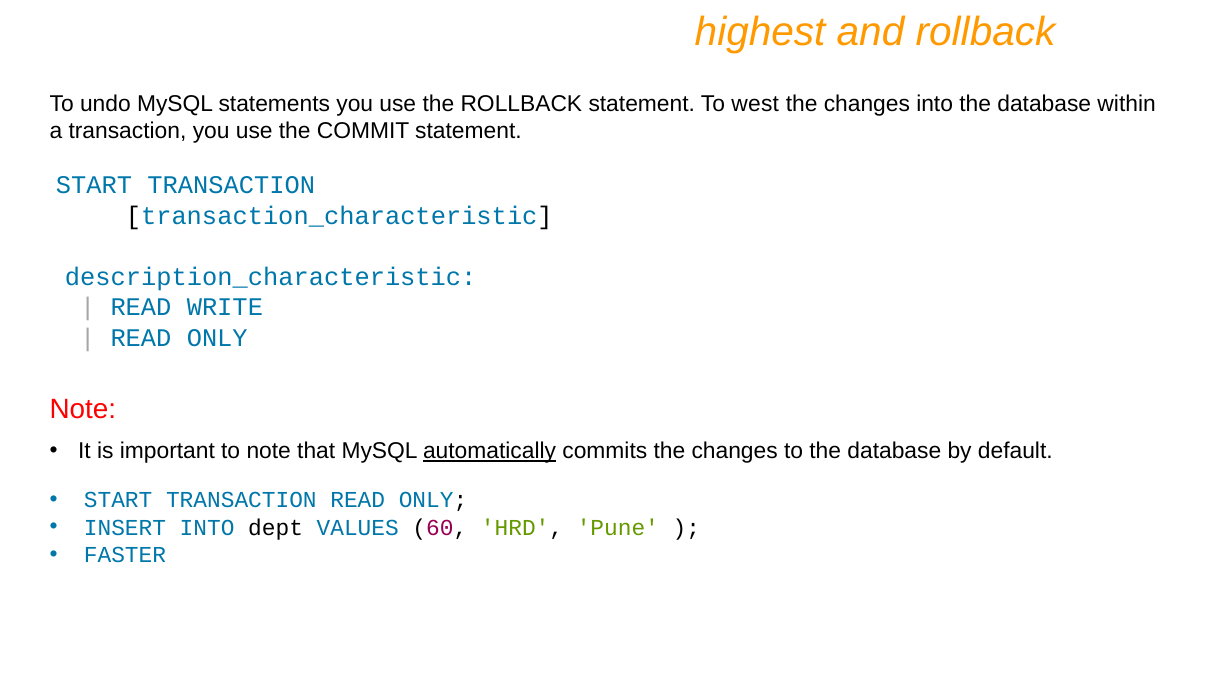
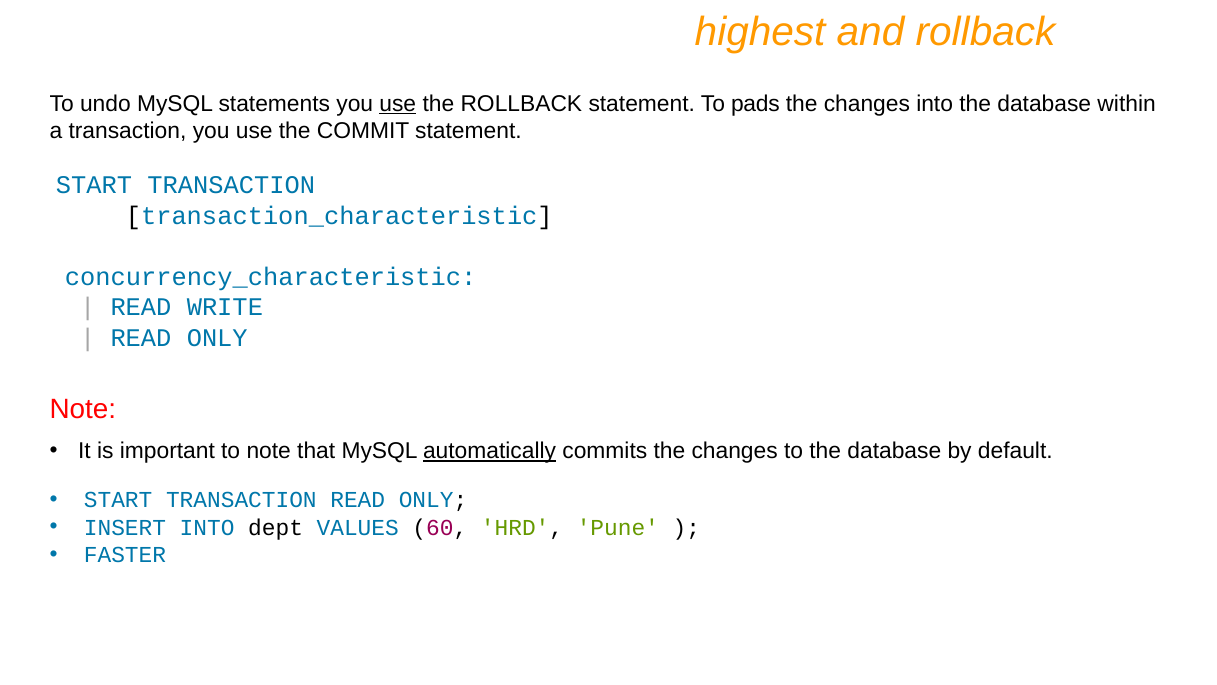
use at (398, 103) underline: none -> present
west: west -> pads
description_characteristic: description_characteristic -> concurrency_characteristic
